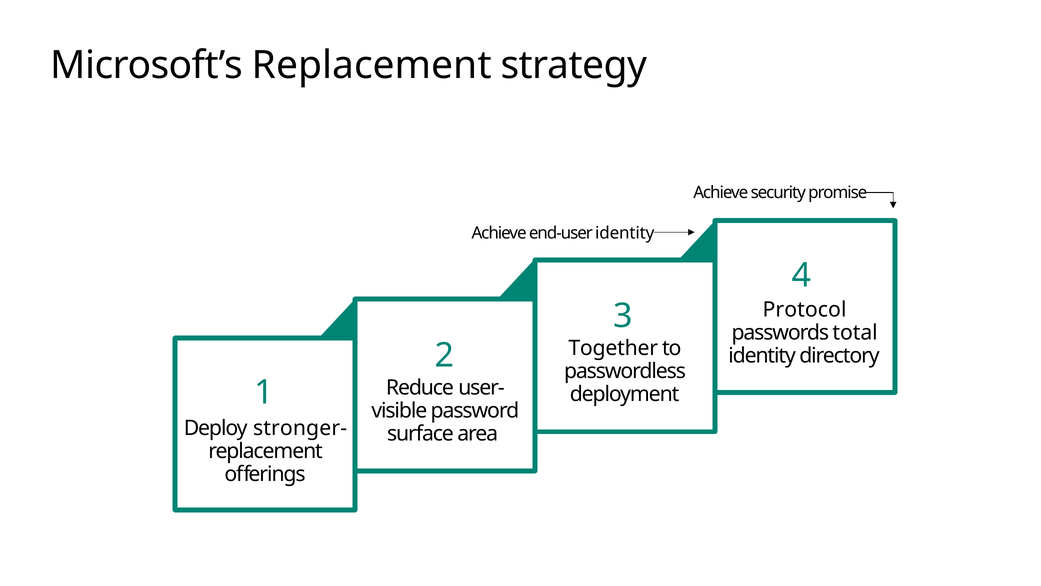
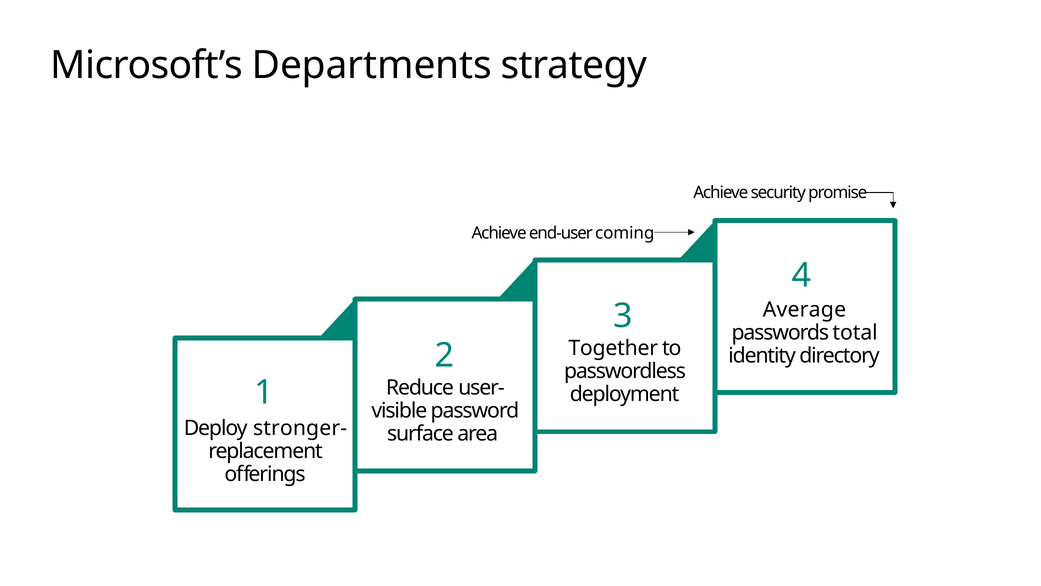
Microsoft’s Replacement: Replacement -> Departments
end-user identity: identity -> coming
Protocol: Protocol -> Average
